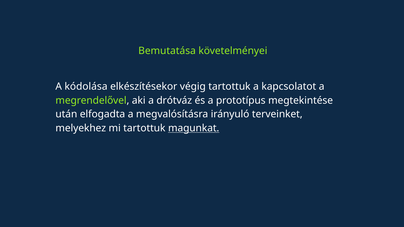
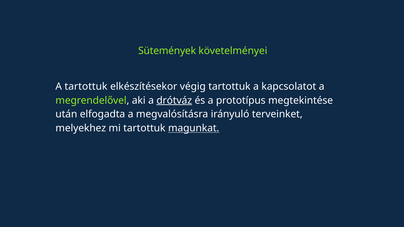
Bemutatása: Bemutatása -> Sütemények
A kódolása: kódolása -> tartottuk
drótváz underline: none -> present
